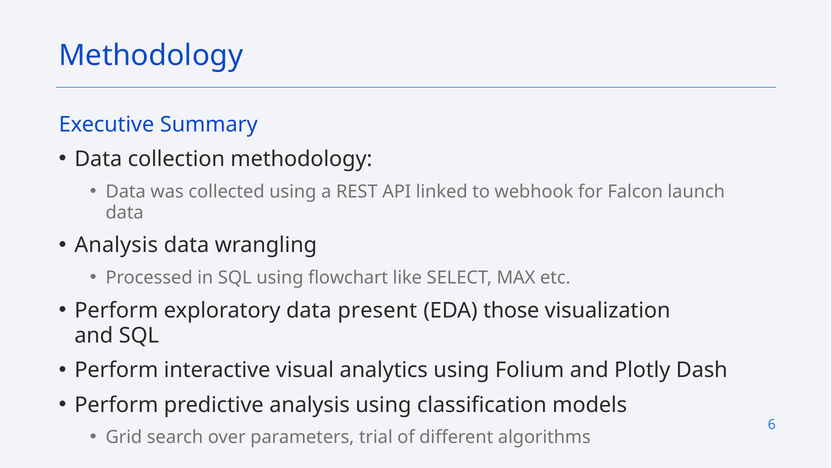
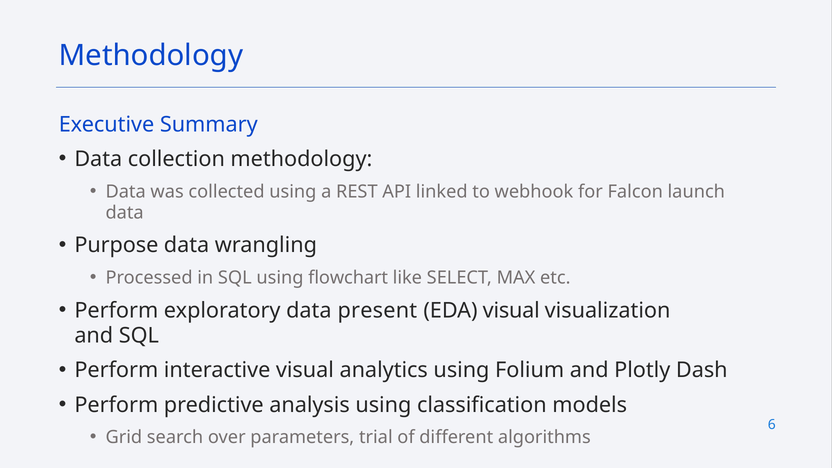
Analysis at (116, 245): Analysis -> Purpose
EDA those: those -> visual
